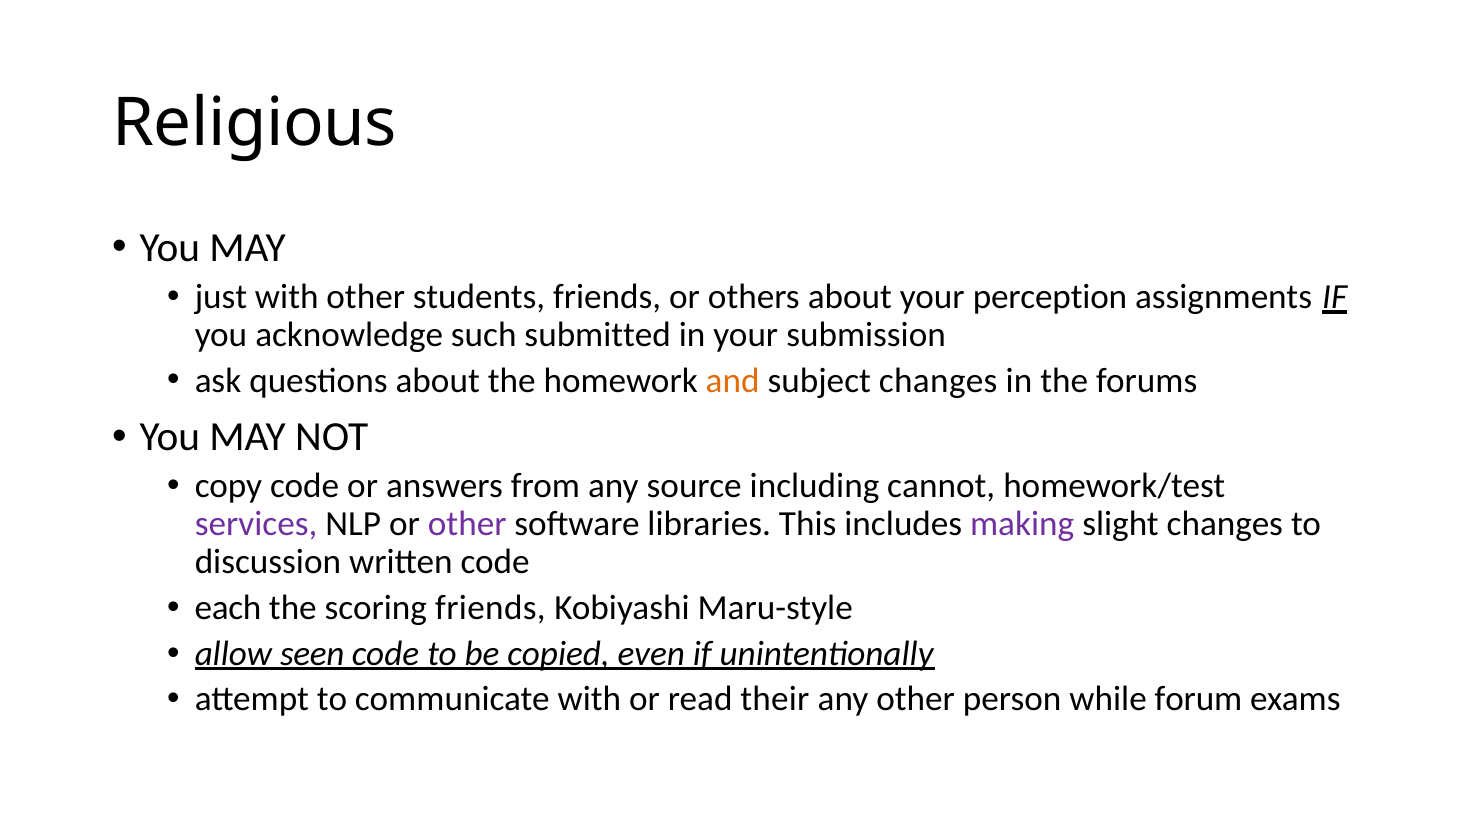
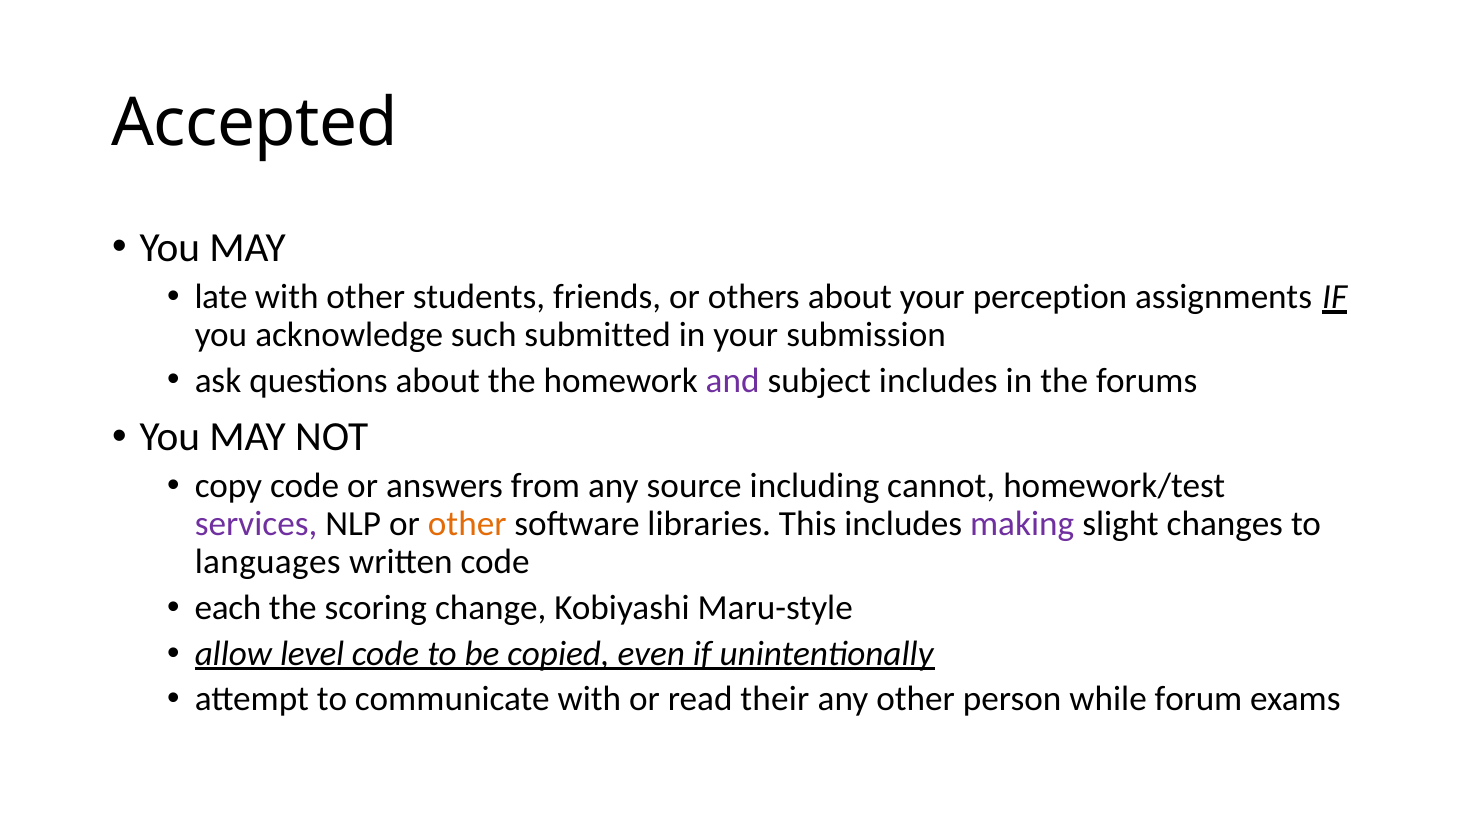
Religious: Religious -> Accepted
just: just -> late
and colour: orange -> purple
subject changes: changes -> includes
other at (467, 524) colour: purple -> orange
discussion: discussion -> languages
scoring friends: friends -> change
seen: seen -> level
